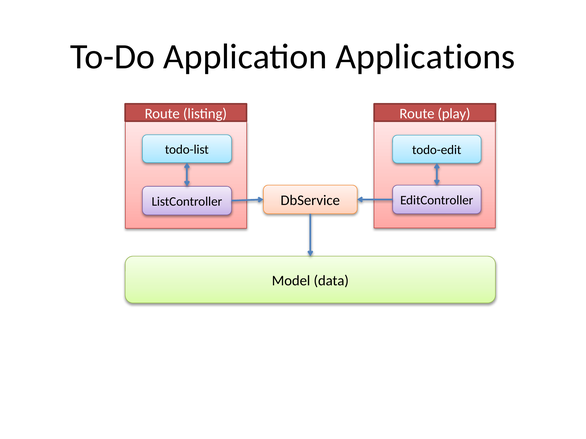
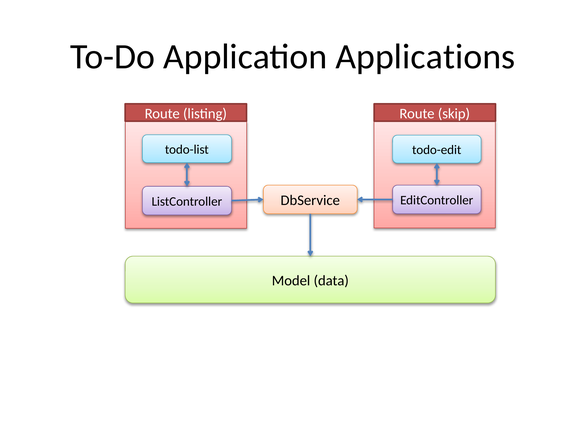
play: play -> skip
